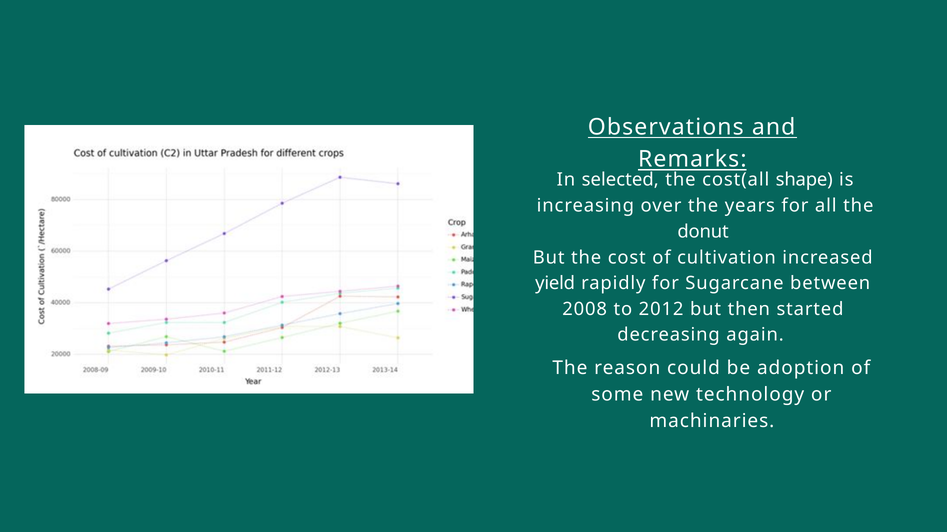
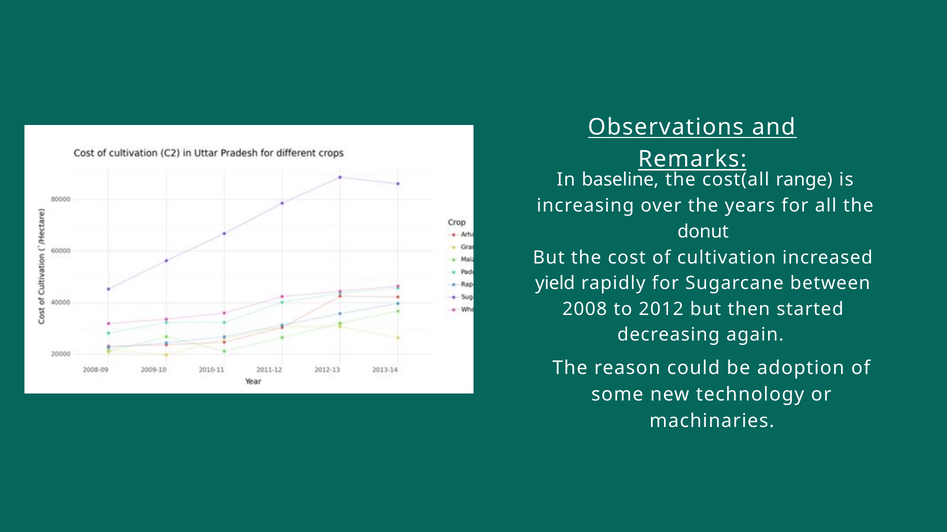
selected: selected -> baseline
shape: shape -> range
